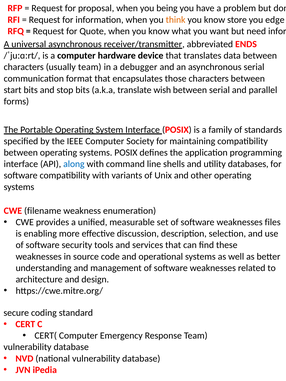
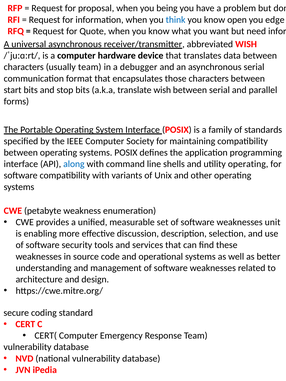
think colour: orange -> blue
store: store -> open
abbreviated ENDS: ENDS -> WISH
utility databases: databases -> operating
filename: filename -> petabyte
files: files -> unit
